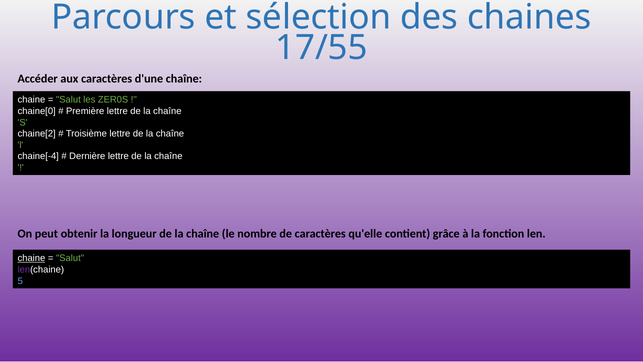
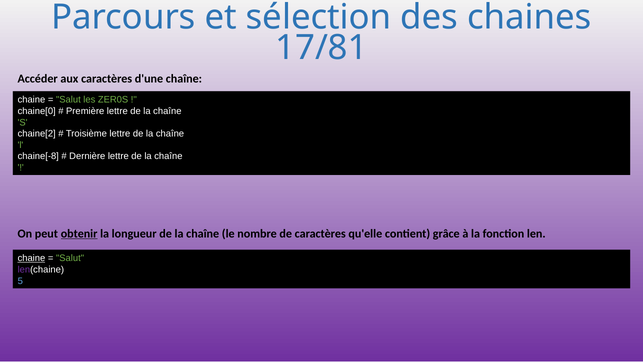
17/55: 17/55 -> 17/81
chaine[-4: chaine[-4 -> chaine[-8
obtenir underline: none -> present
